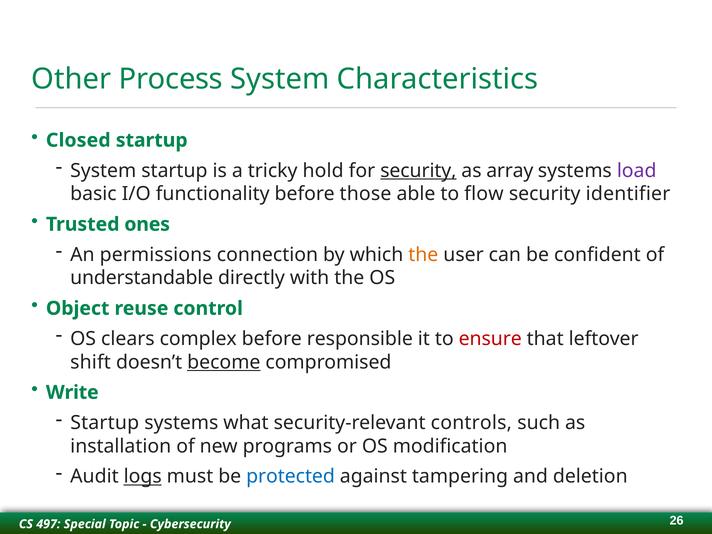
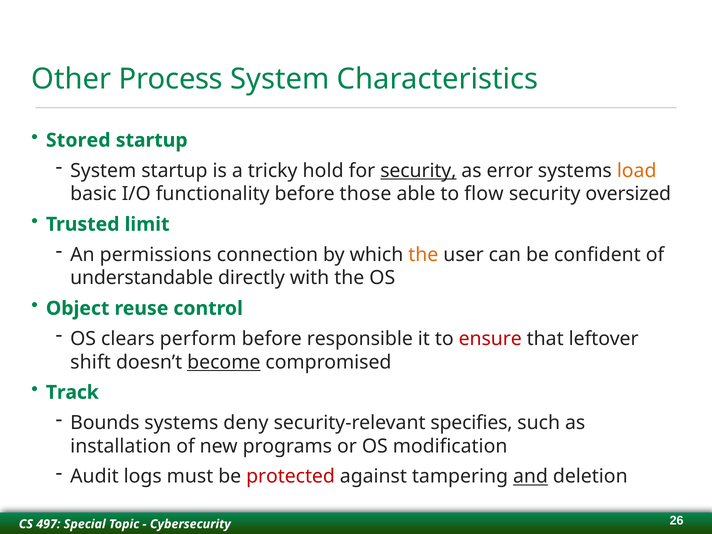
Closed: Closed -> Stored
array: array -> error
load colour: purple -> orange
identifier: identifier -> oversized
ones: ones -> limit
complex: complex -> perform
Write: Write -> Track
Startup at (105, 423): Startup -> Bounds
what: what -> deny
controls: controls -> specifies
logs underline: present -> none
protected colour: blue -> red
and underline: none -> present
